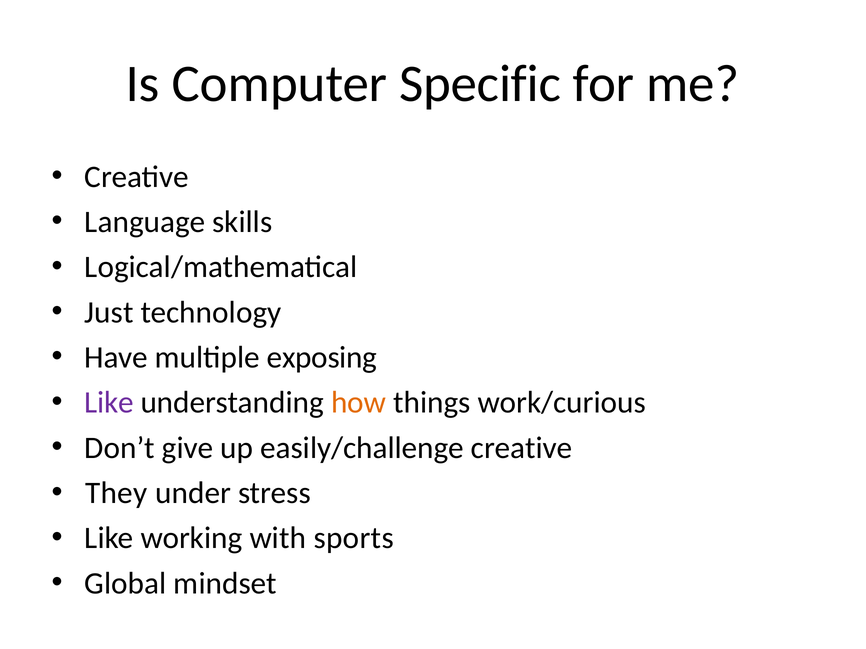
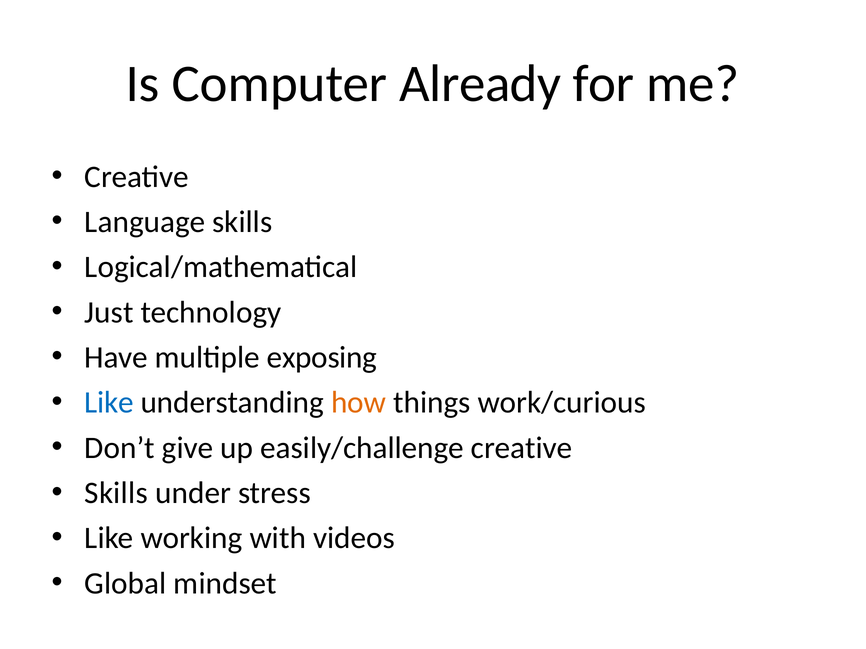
Specific: Specific -> Already
Like at (109, 403) colour: purple -> blue
They at (116, 493): They -> Skills
sports: sports -> videos
